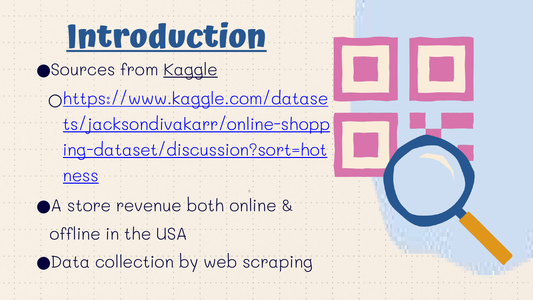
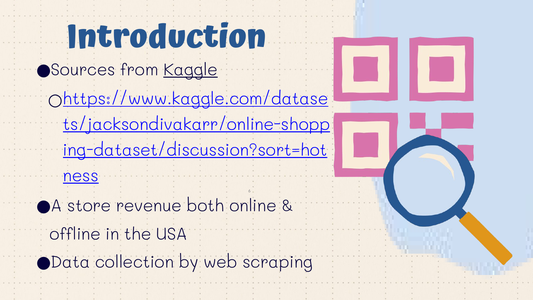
Introduction underline: present -> none
